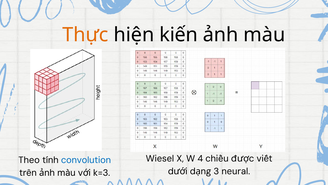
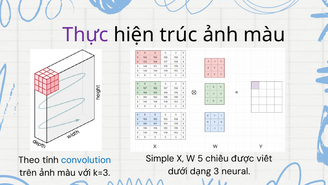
Thực colour: orange -> purple
kiến: kiến -> trúc
Wiesel: Wiesel -> Simple
4: 4 -> 5
